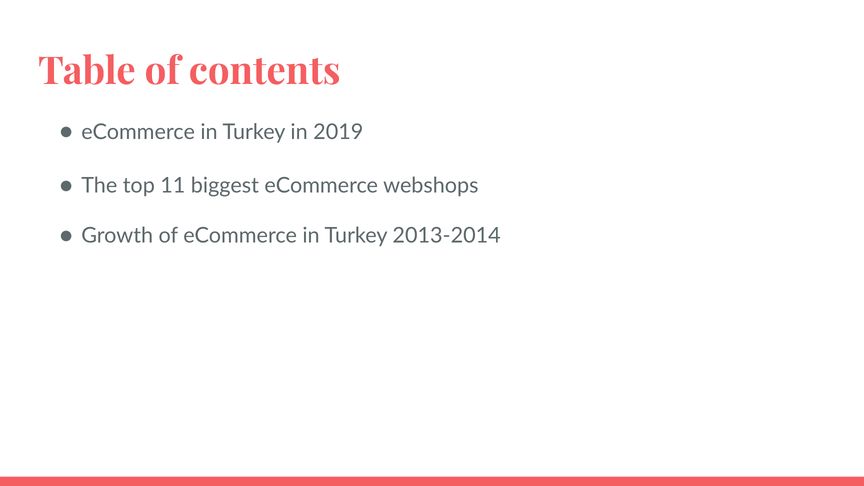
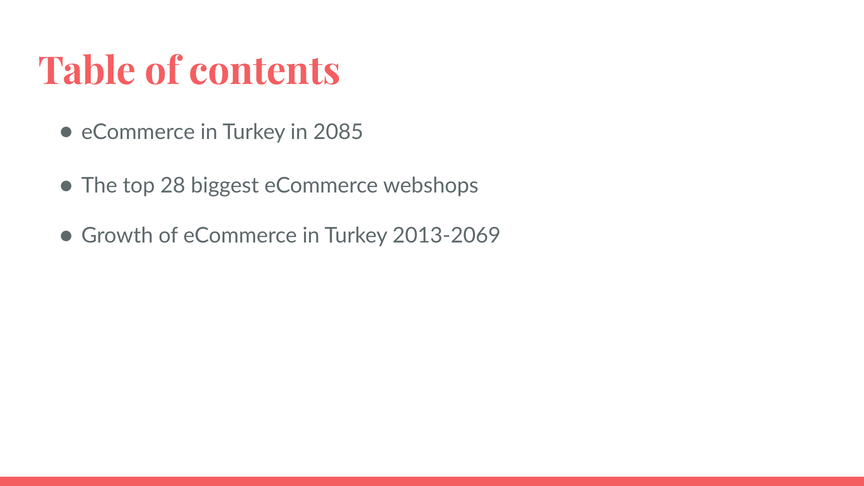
2019: 2019 -> 2085
11: 11 -> 28
2013-2014: 2013-2014 -> 2013-2069
